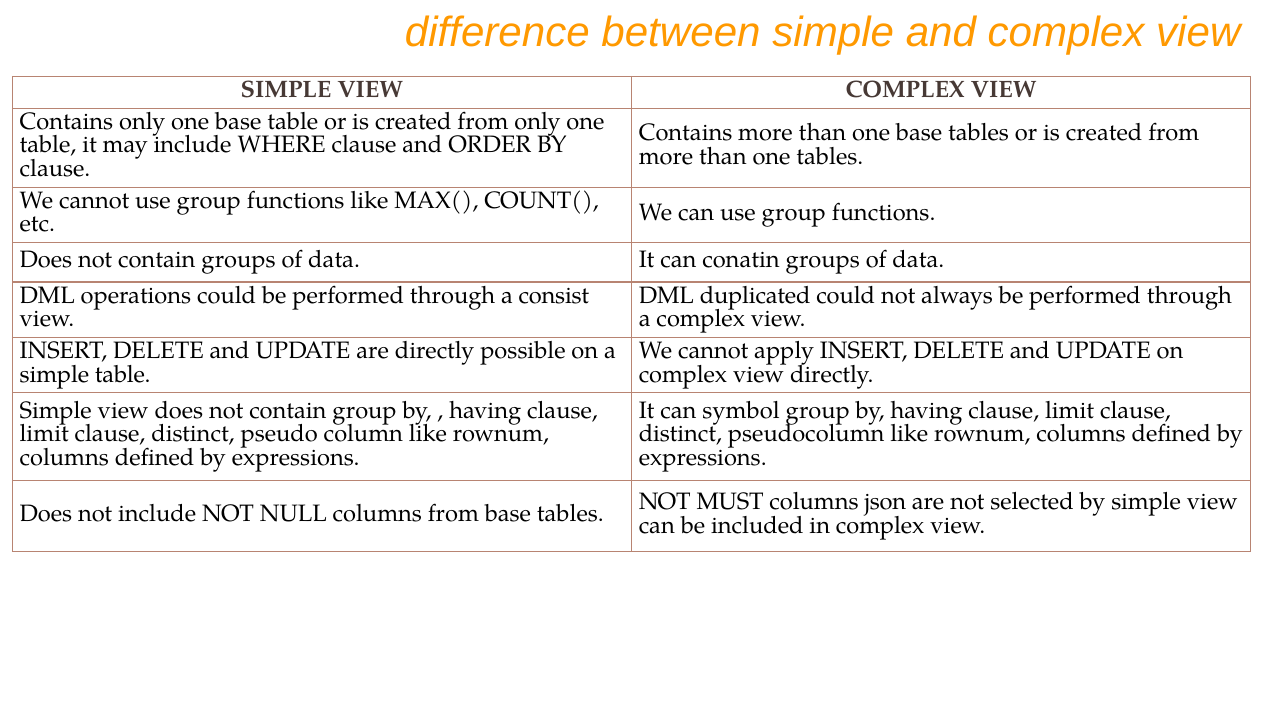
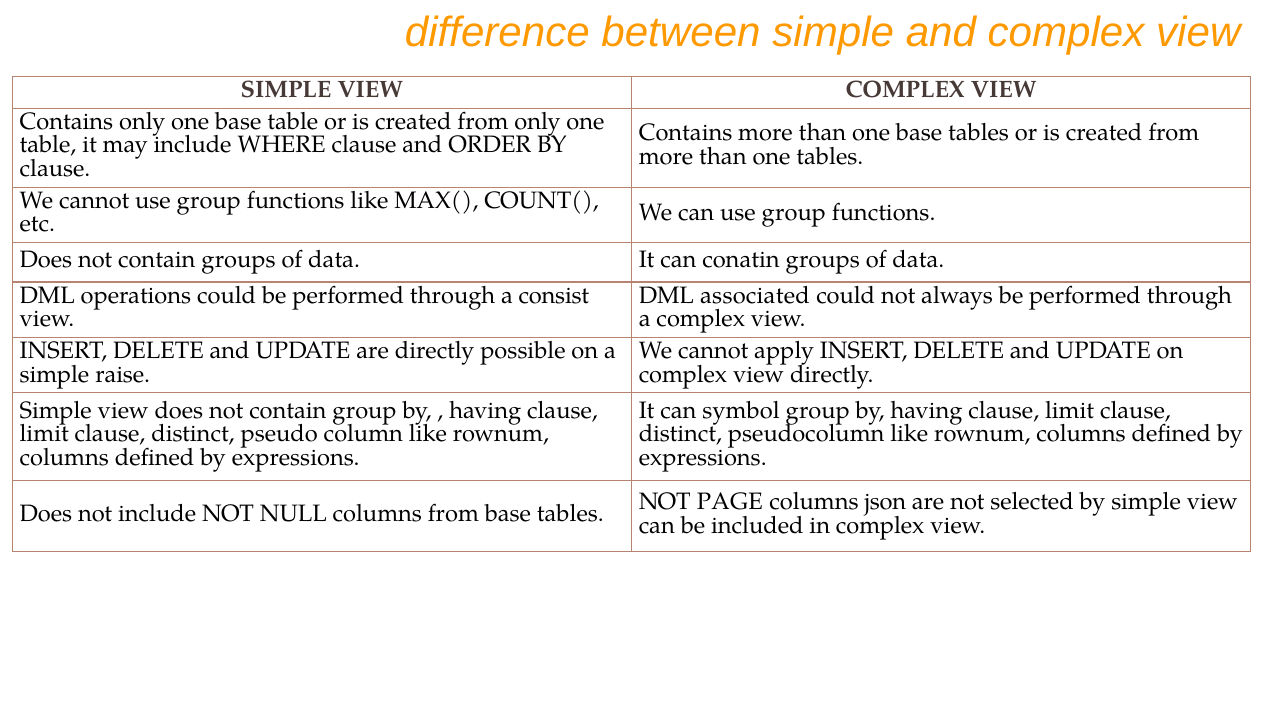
duplicated: duplicated -> associated
simple table: table -> raise
MUST: MUST -> PAGE
